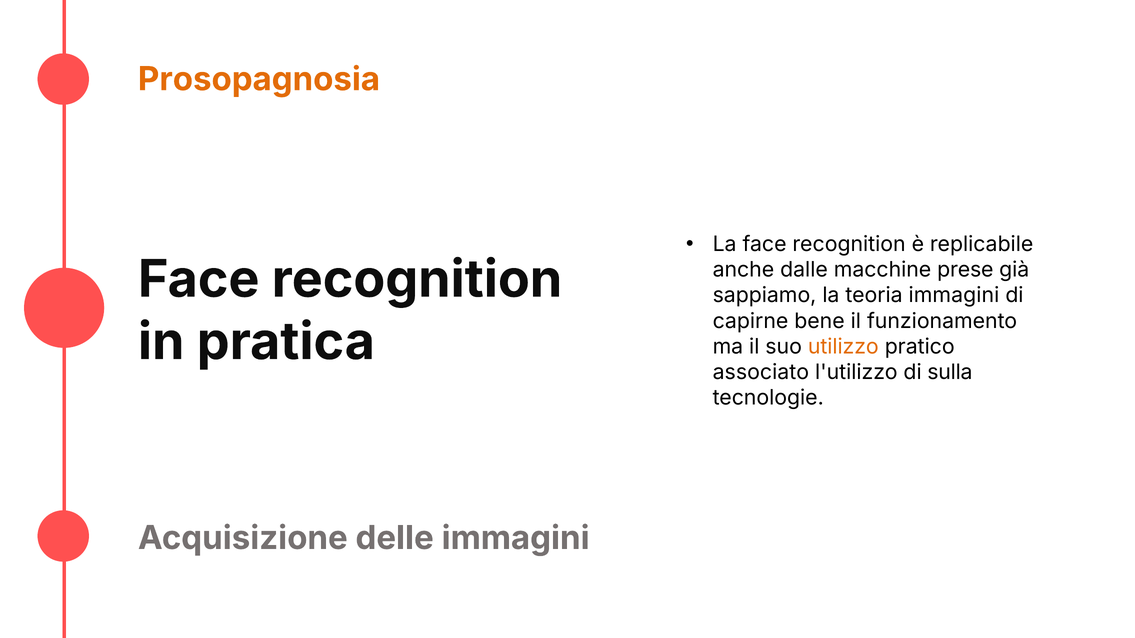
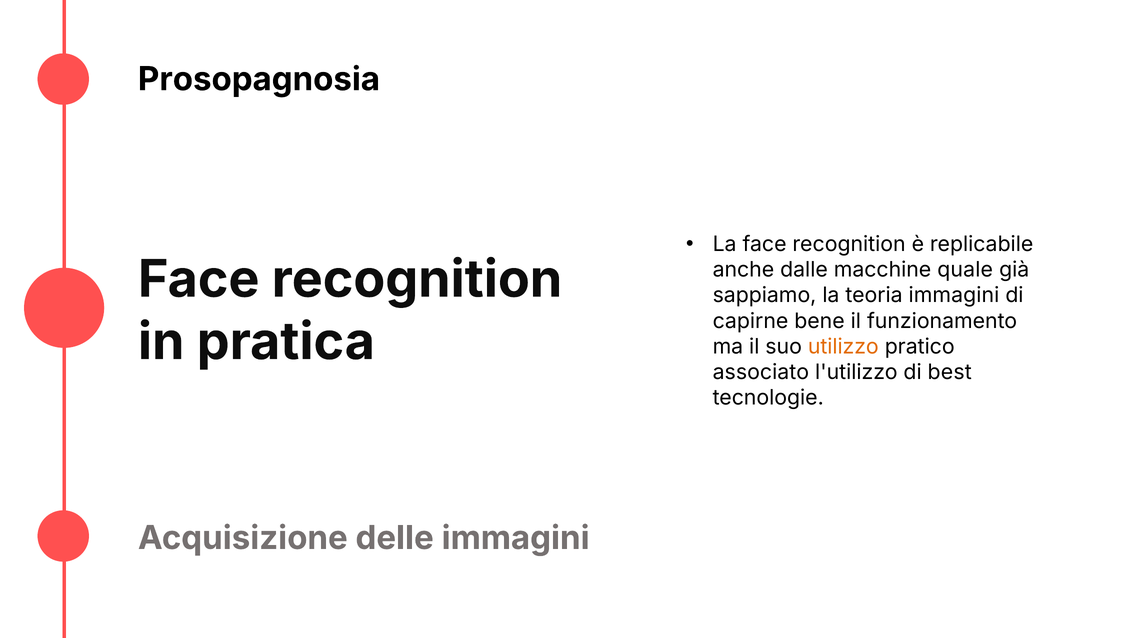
Prosopagnosia colour: orange -> black
prese: prese -> quale
sulla: sulla -> best
